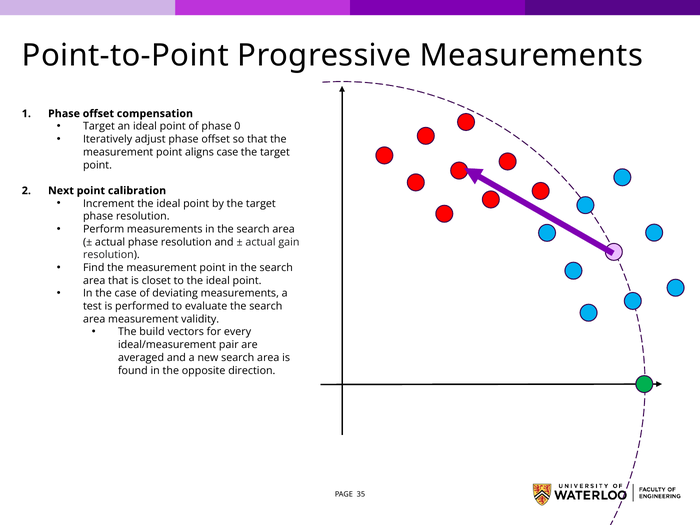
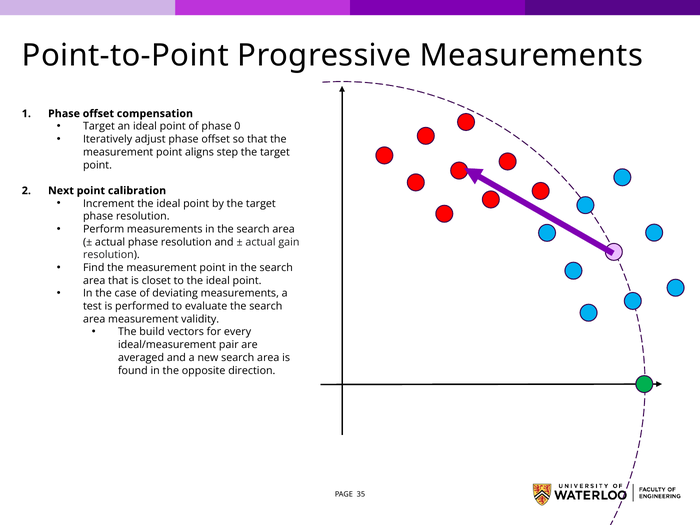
aligns case: case -> step
